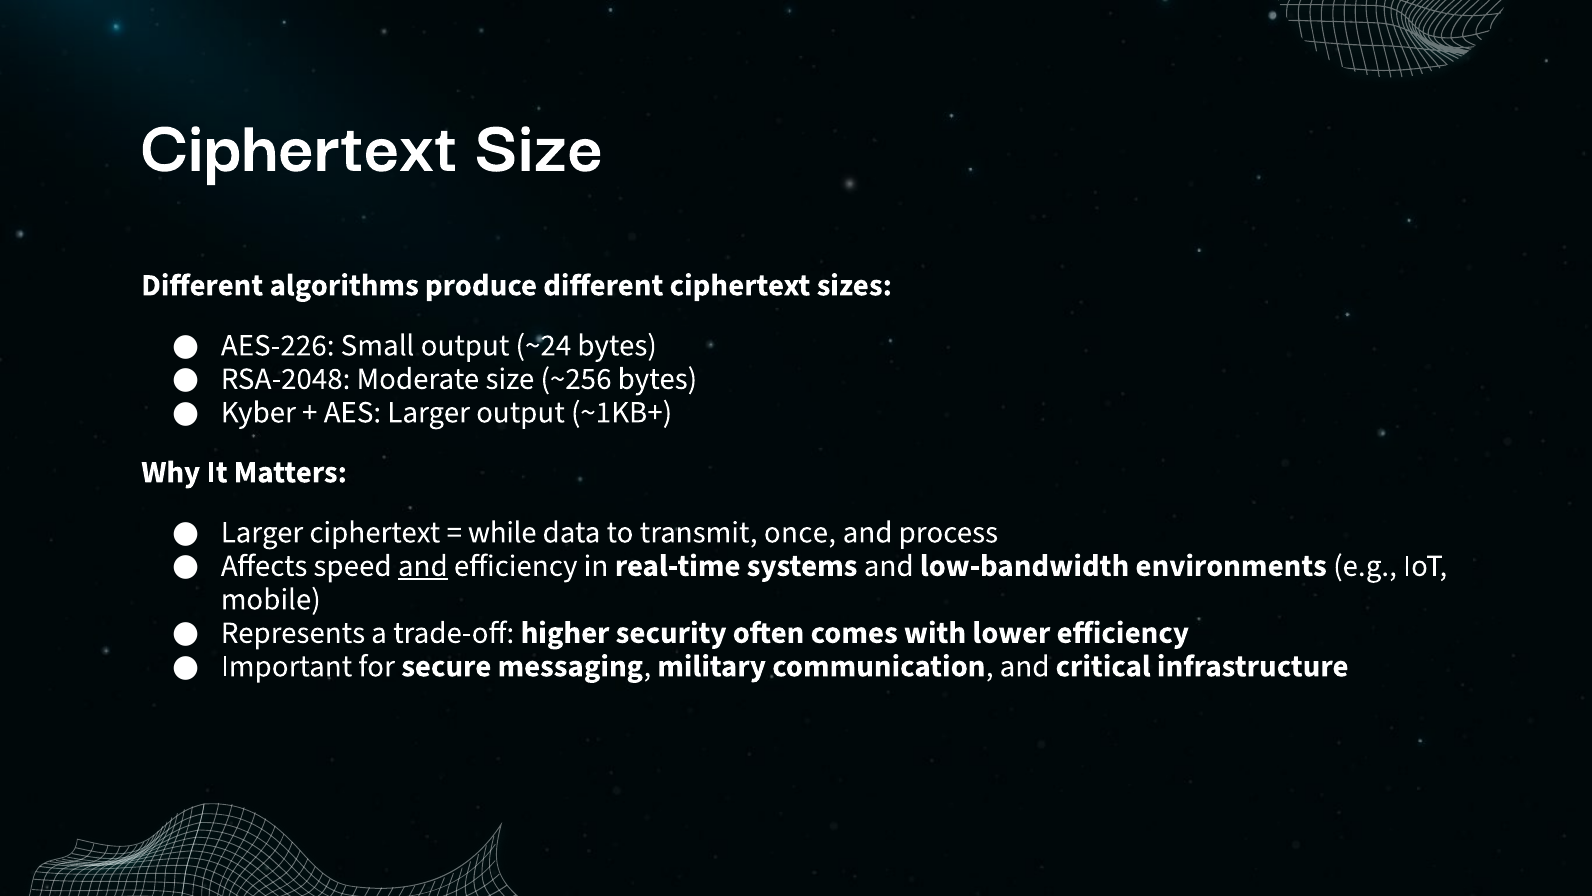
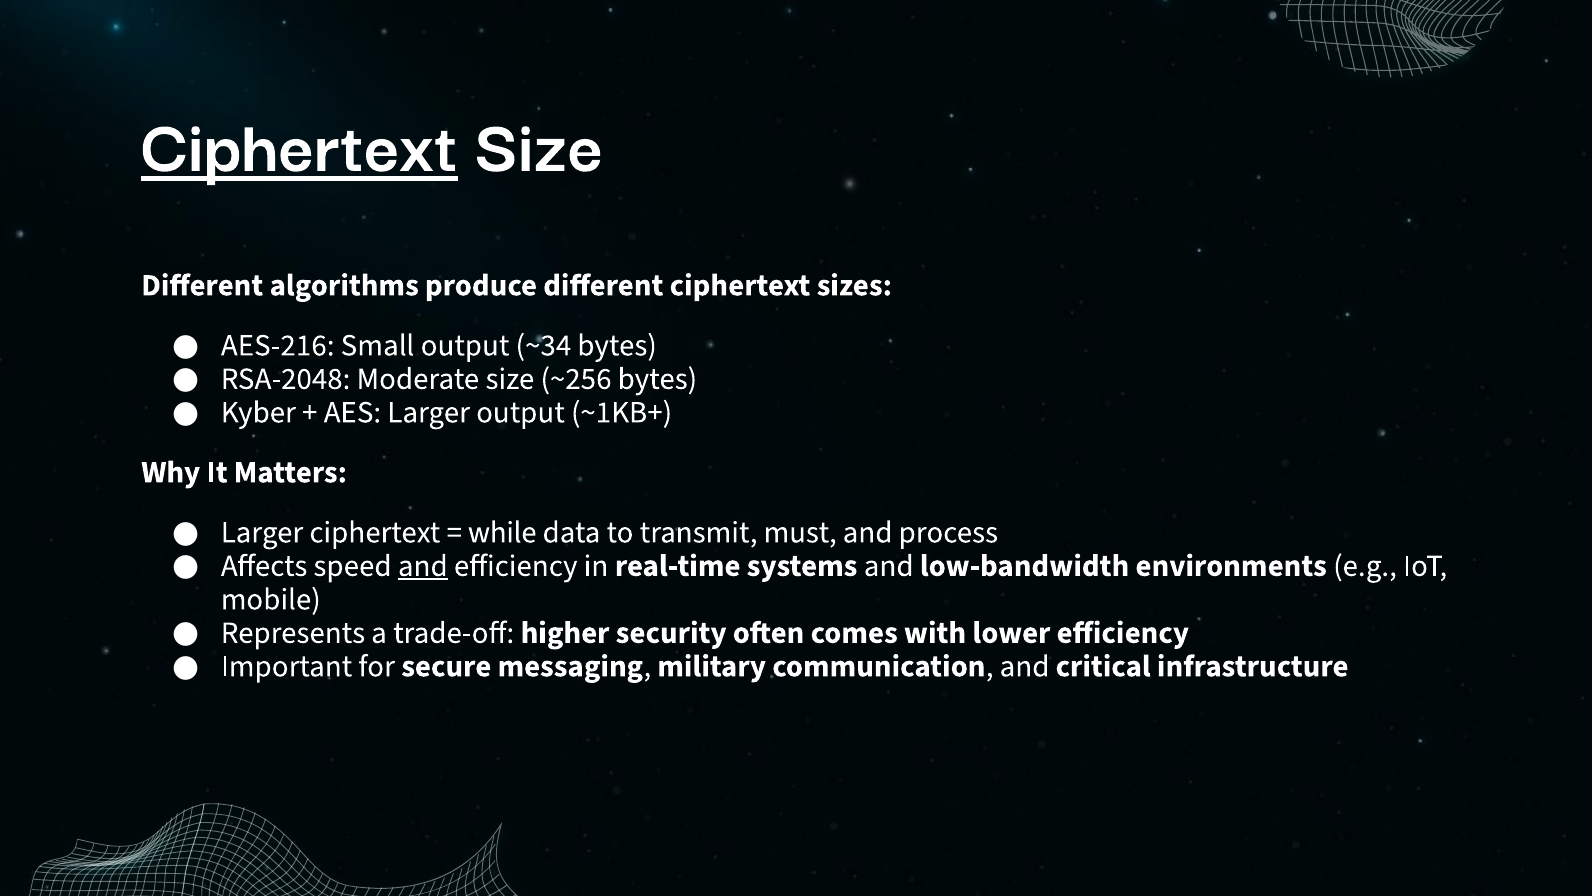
Ciphertext at (300, 145) underline: none -> present
AES-226: AES-226 -> AES-216
~24: ~24 -> ~34
once: once -> must
